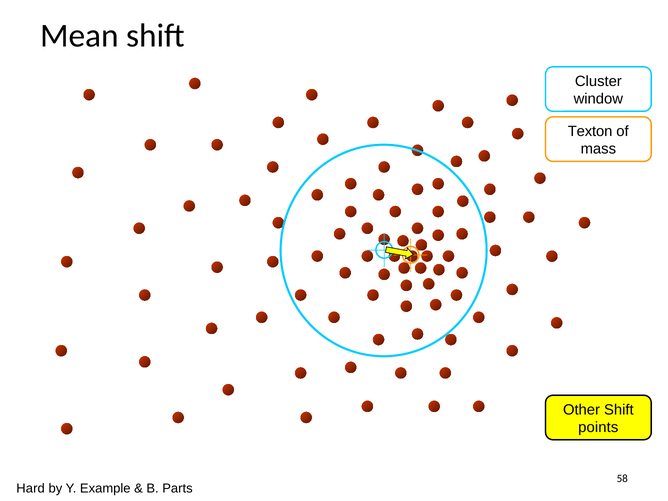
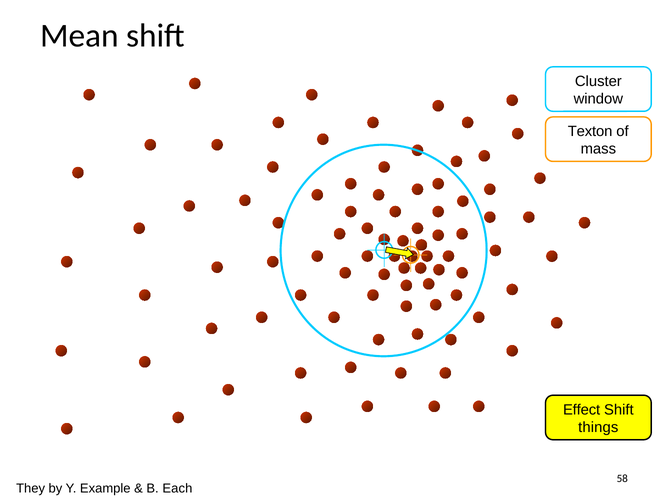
Other: Other -> Effect
points: points -> things
Hard: Hard -> They
Parts: Parts -> Each
